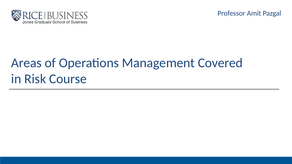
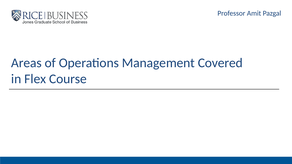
Risk: Risk -> Flex
